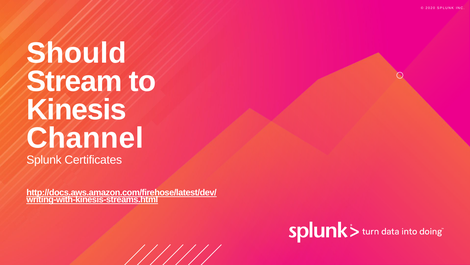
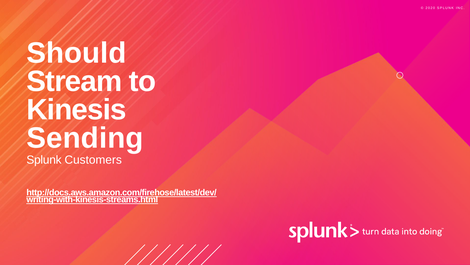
Channel: Channel -> Sending
Certificates: Certificates -> Customers
